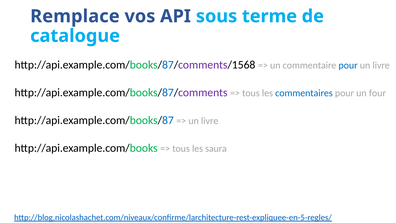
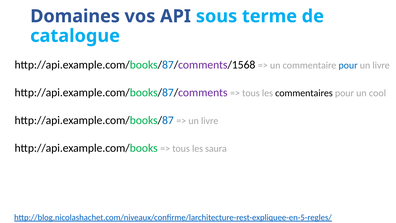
Remplace: Remplace -> Domaines
commentaires colour: blue -> black
four: four -> cool
